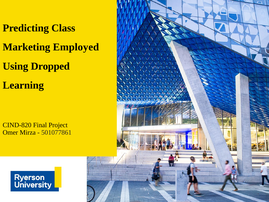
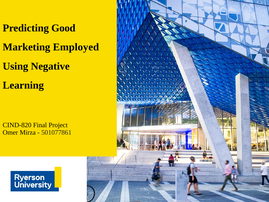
Class: Class -> Good
Dropped: Dropped -> Negative
